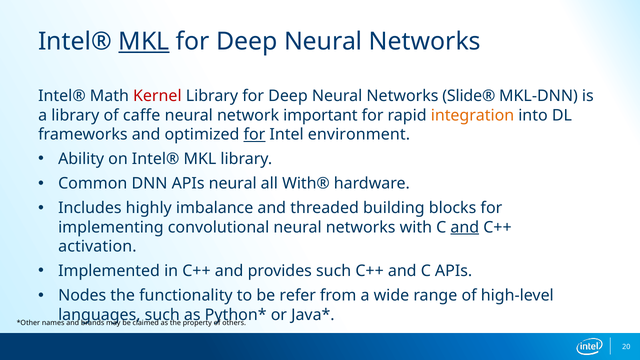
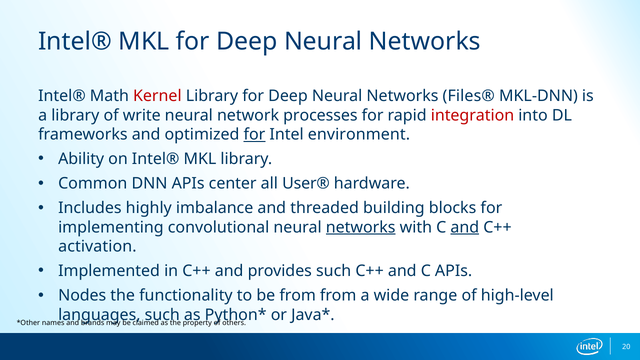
MKL at (144, 41) underline: present -> none
Slide®: Slide® -> Files®
caffe: caffe -> write
important: important -> processes
integration colour: orange -> red
APIs neural: neural -> center
With®: With® -> User®
networks at (361, 227) underline: none -> present
be refer: refer -> from
